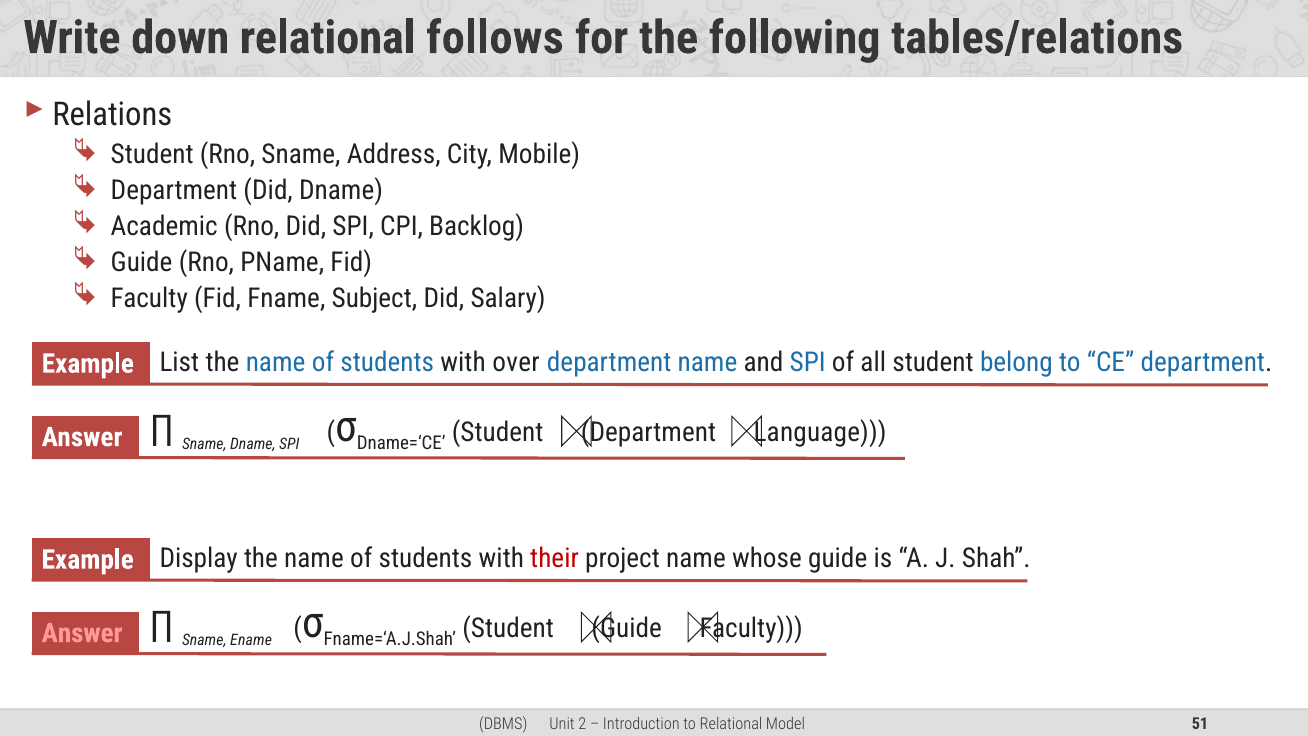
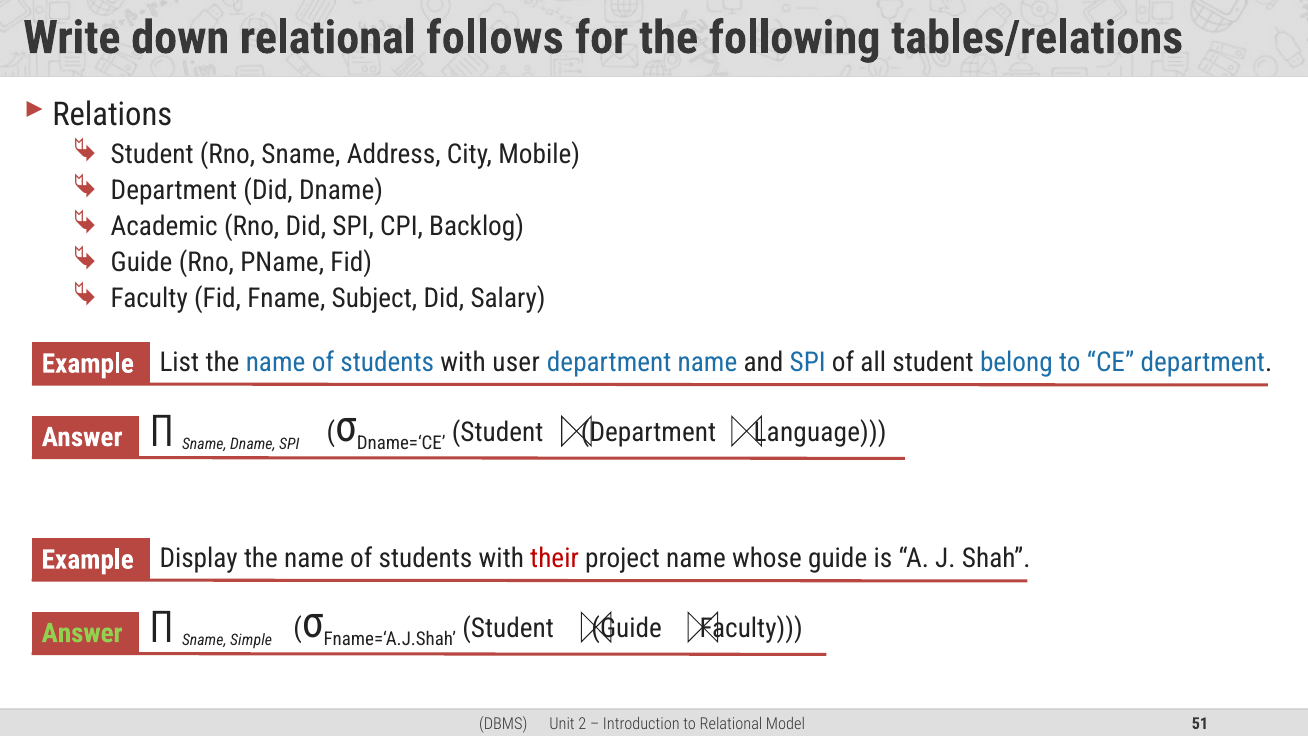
over: over -> user
Answer at (82, 633) colour: pink -> light green
Ename: Ename -> Simple
